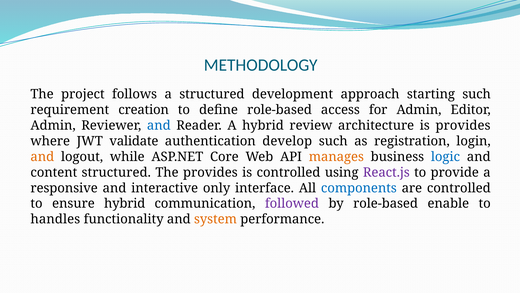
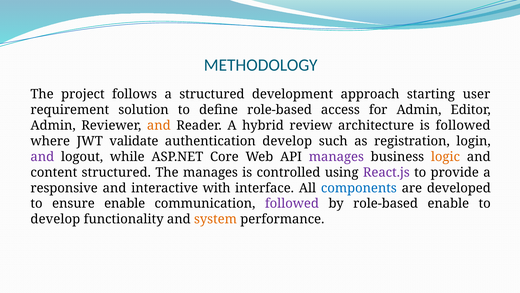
starting such: such -> user
creation: creation -> solution
and at (159, 125) colour: blue -> orange
is provides: provides -> followed
and at (42, 157) colour: orange -> purple
manages at (336, 157) colour: orange -> purple
logic colour: blue -> orange
The provides: provides -> manages
only: only -> with
are controlled: controlled -> developed
ensure hybrid: hybrid -> enable
handles at (55, 219): handles -> develop
